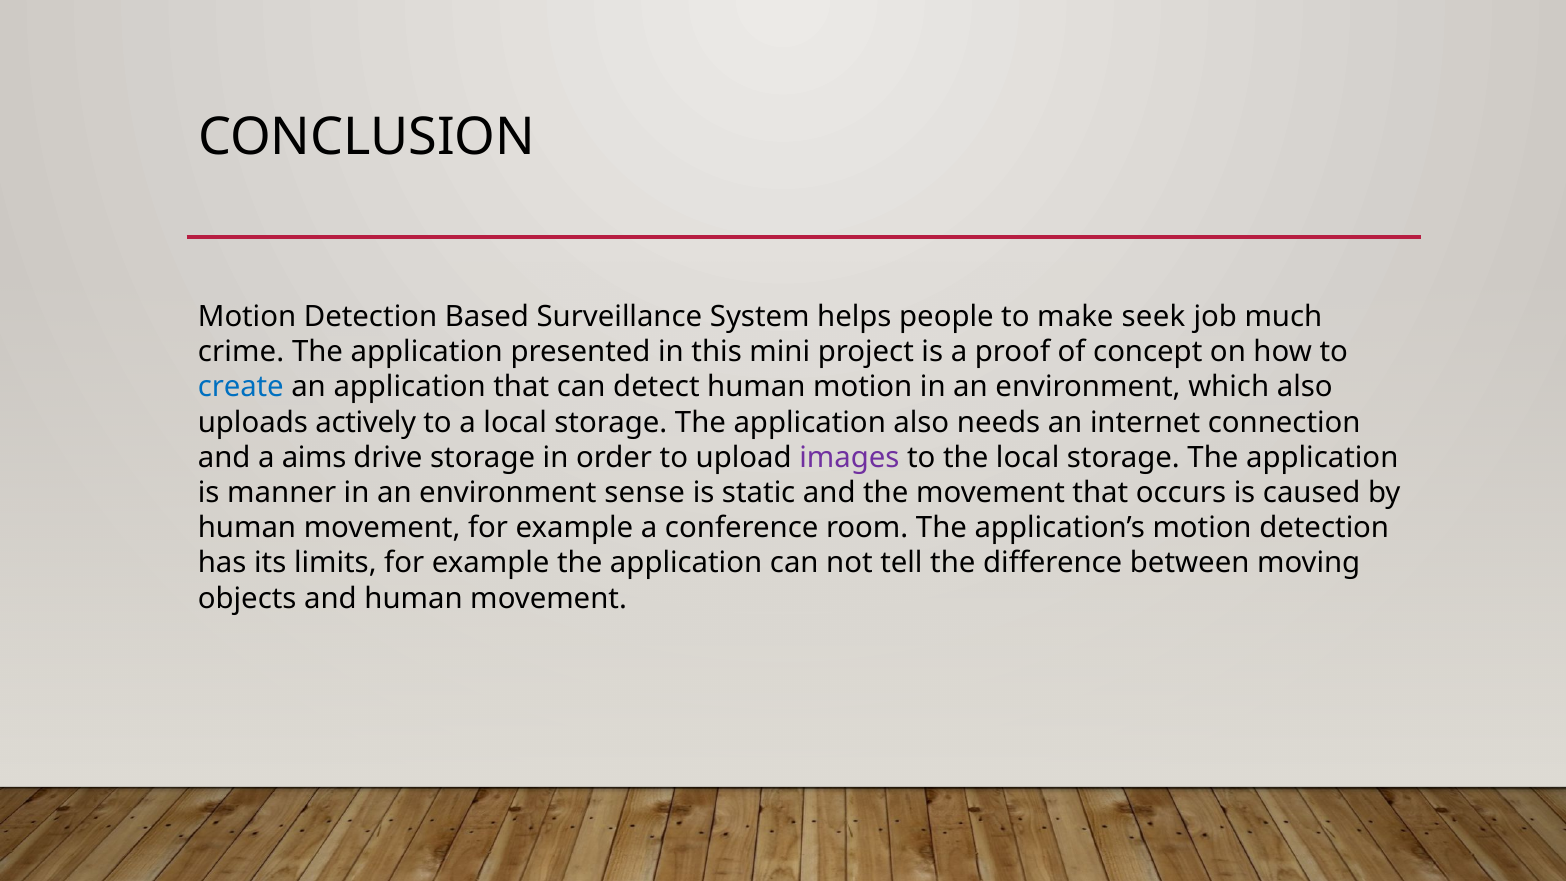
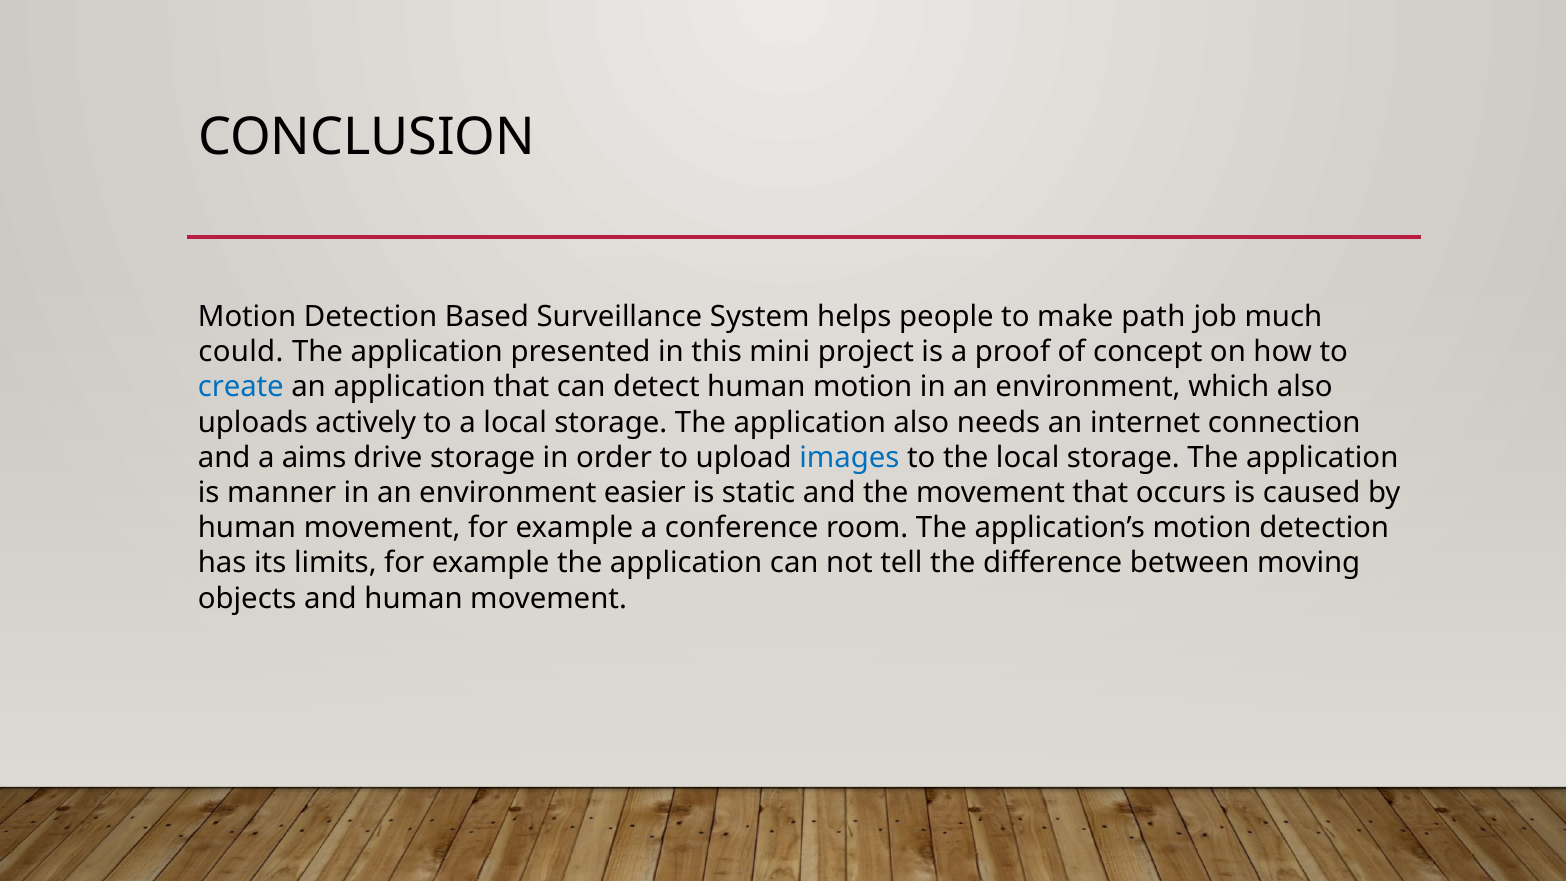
seek: seek -> path
crime: crime -> could
images colour: purple -> blue
sense: sense -> easier
